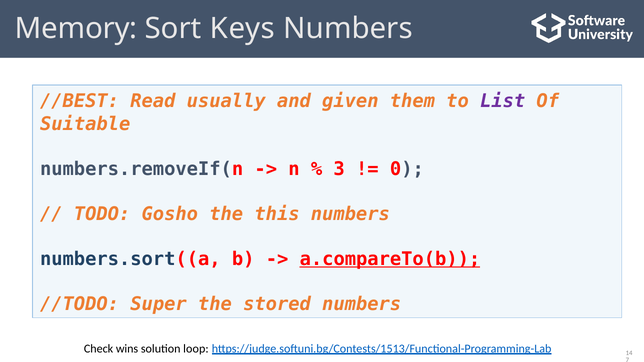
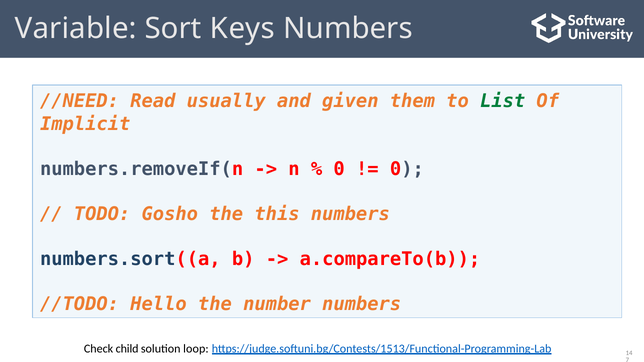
Memory: Memory -> Variable
//BEST: //BEST -> //NEED
List colour: purple -> green
Suitable: Suitable -> Implicit
3 at (339, 169): 3 -> 0
a.compareTo(b underline: present -> none
Super: Super -> Hello
stored: stored -> number
wins: wins -> child
